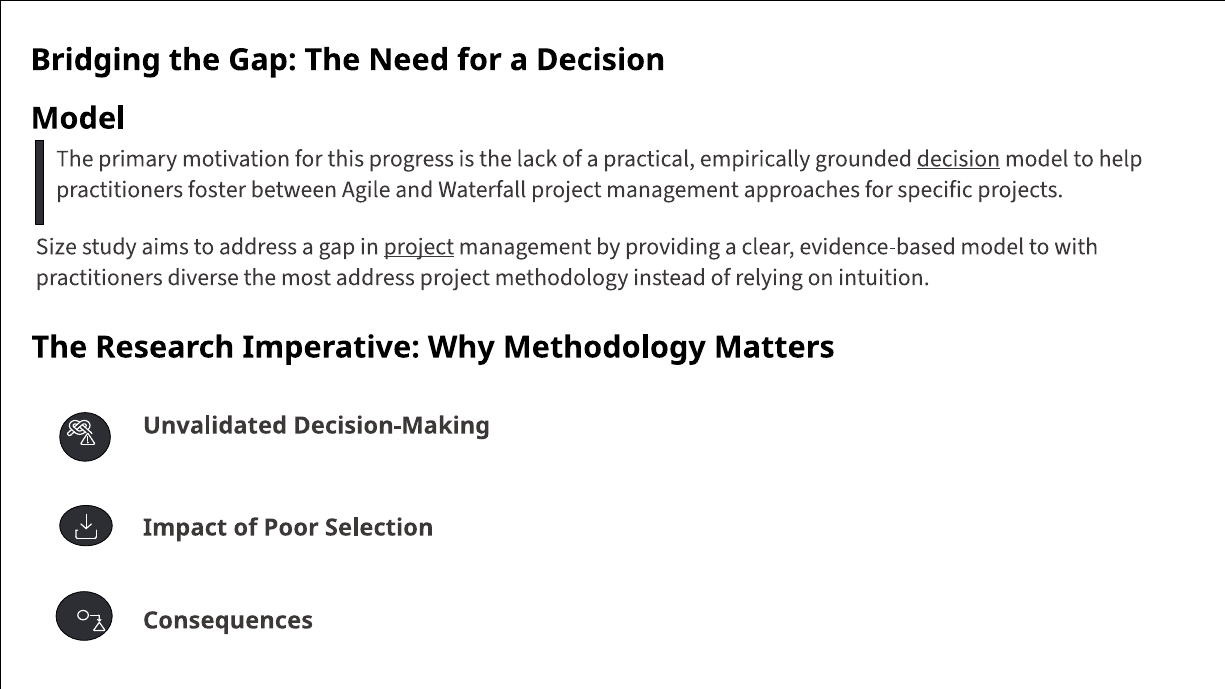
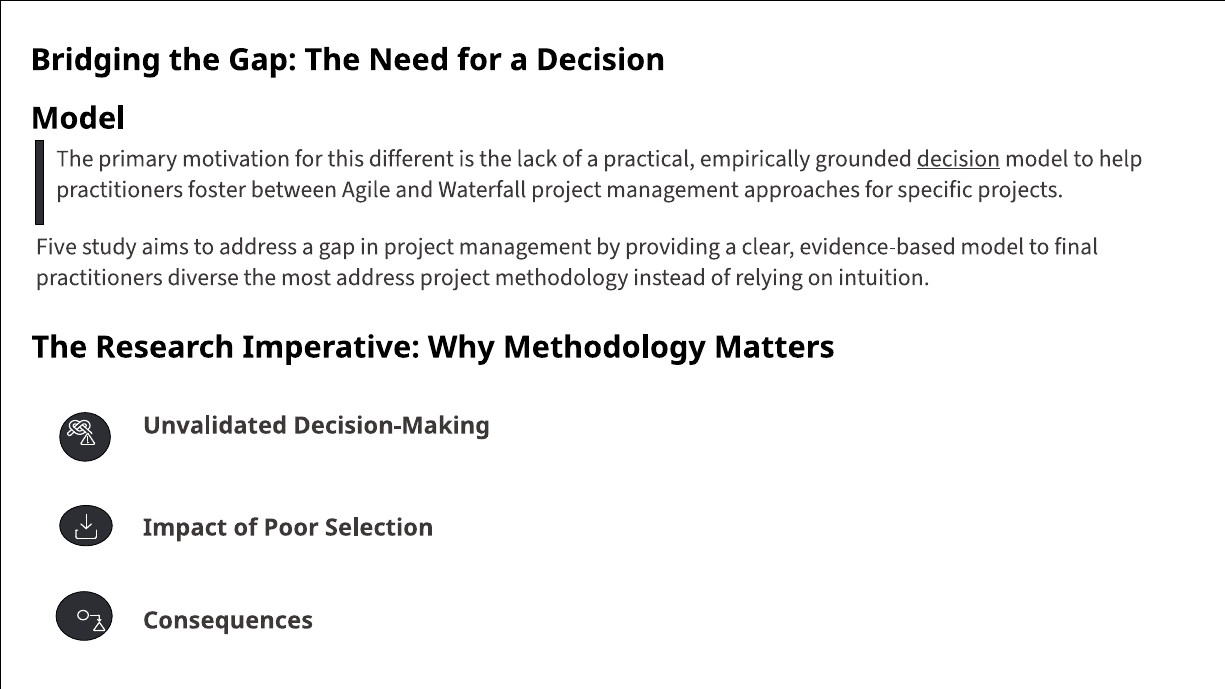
progress: progress -> different
Size: Size -> Five
project at (419, 246) underline: present -> none
with: with -> final
